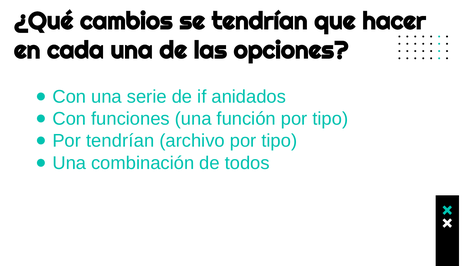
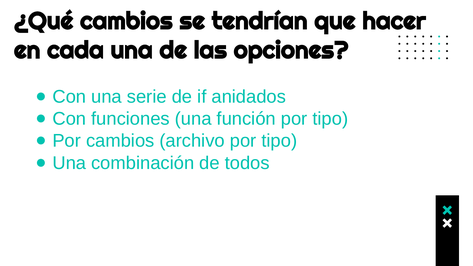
Por tendrían: tendrían -> cambios
